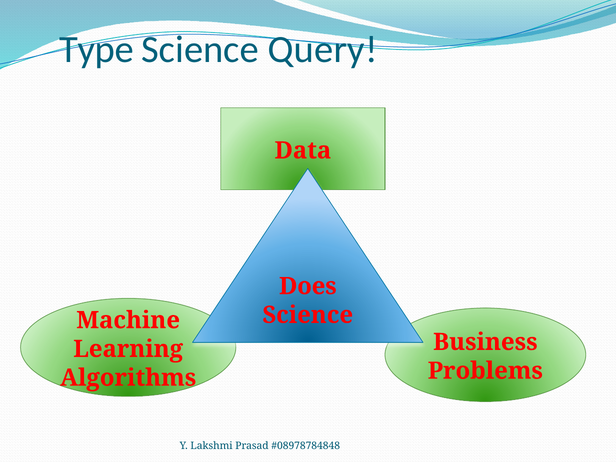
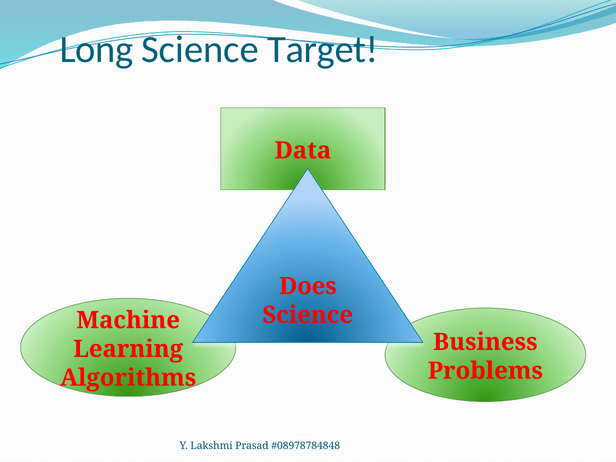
Type: Type -> Long
Query: Query -> Target
